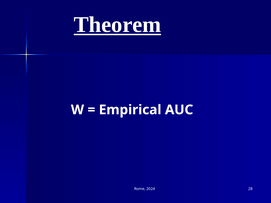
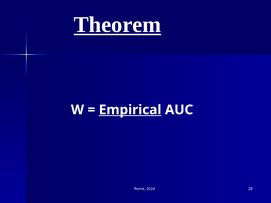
Empirical underline: none -> present
